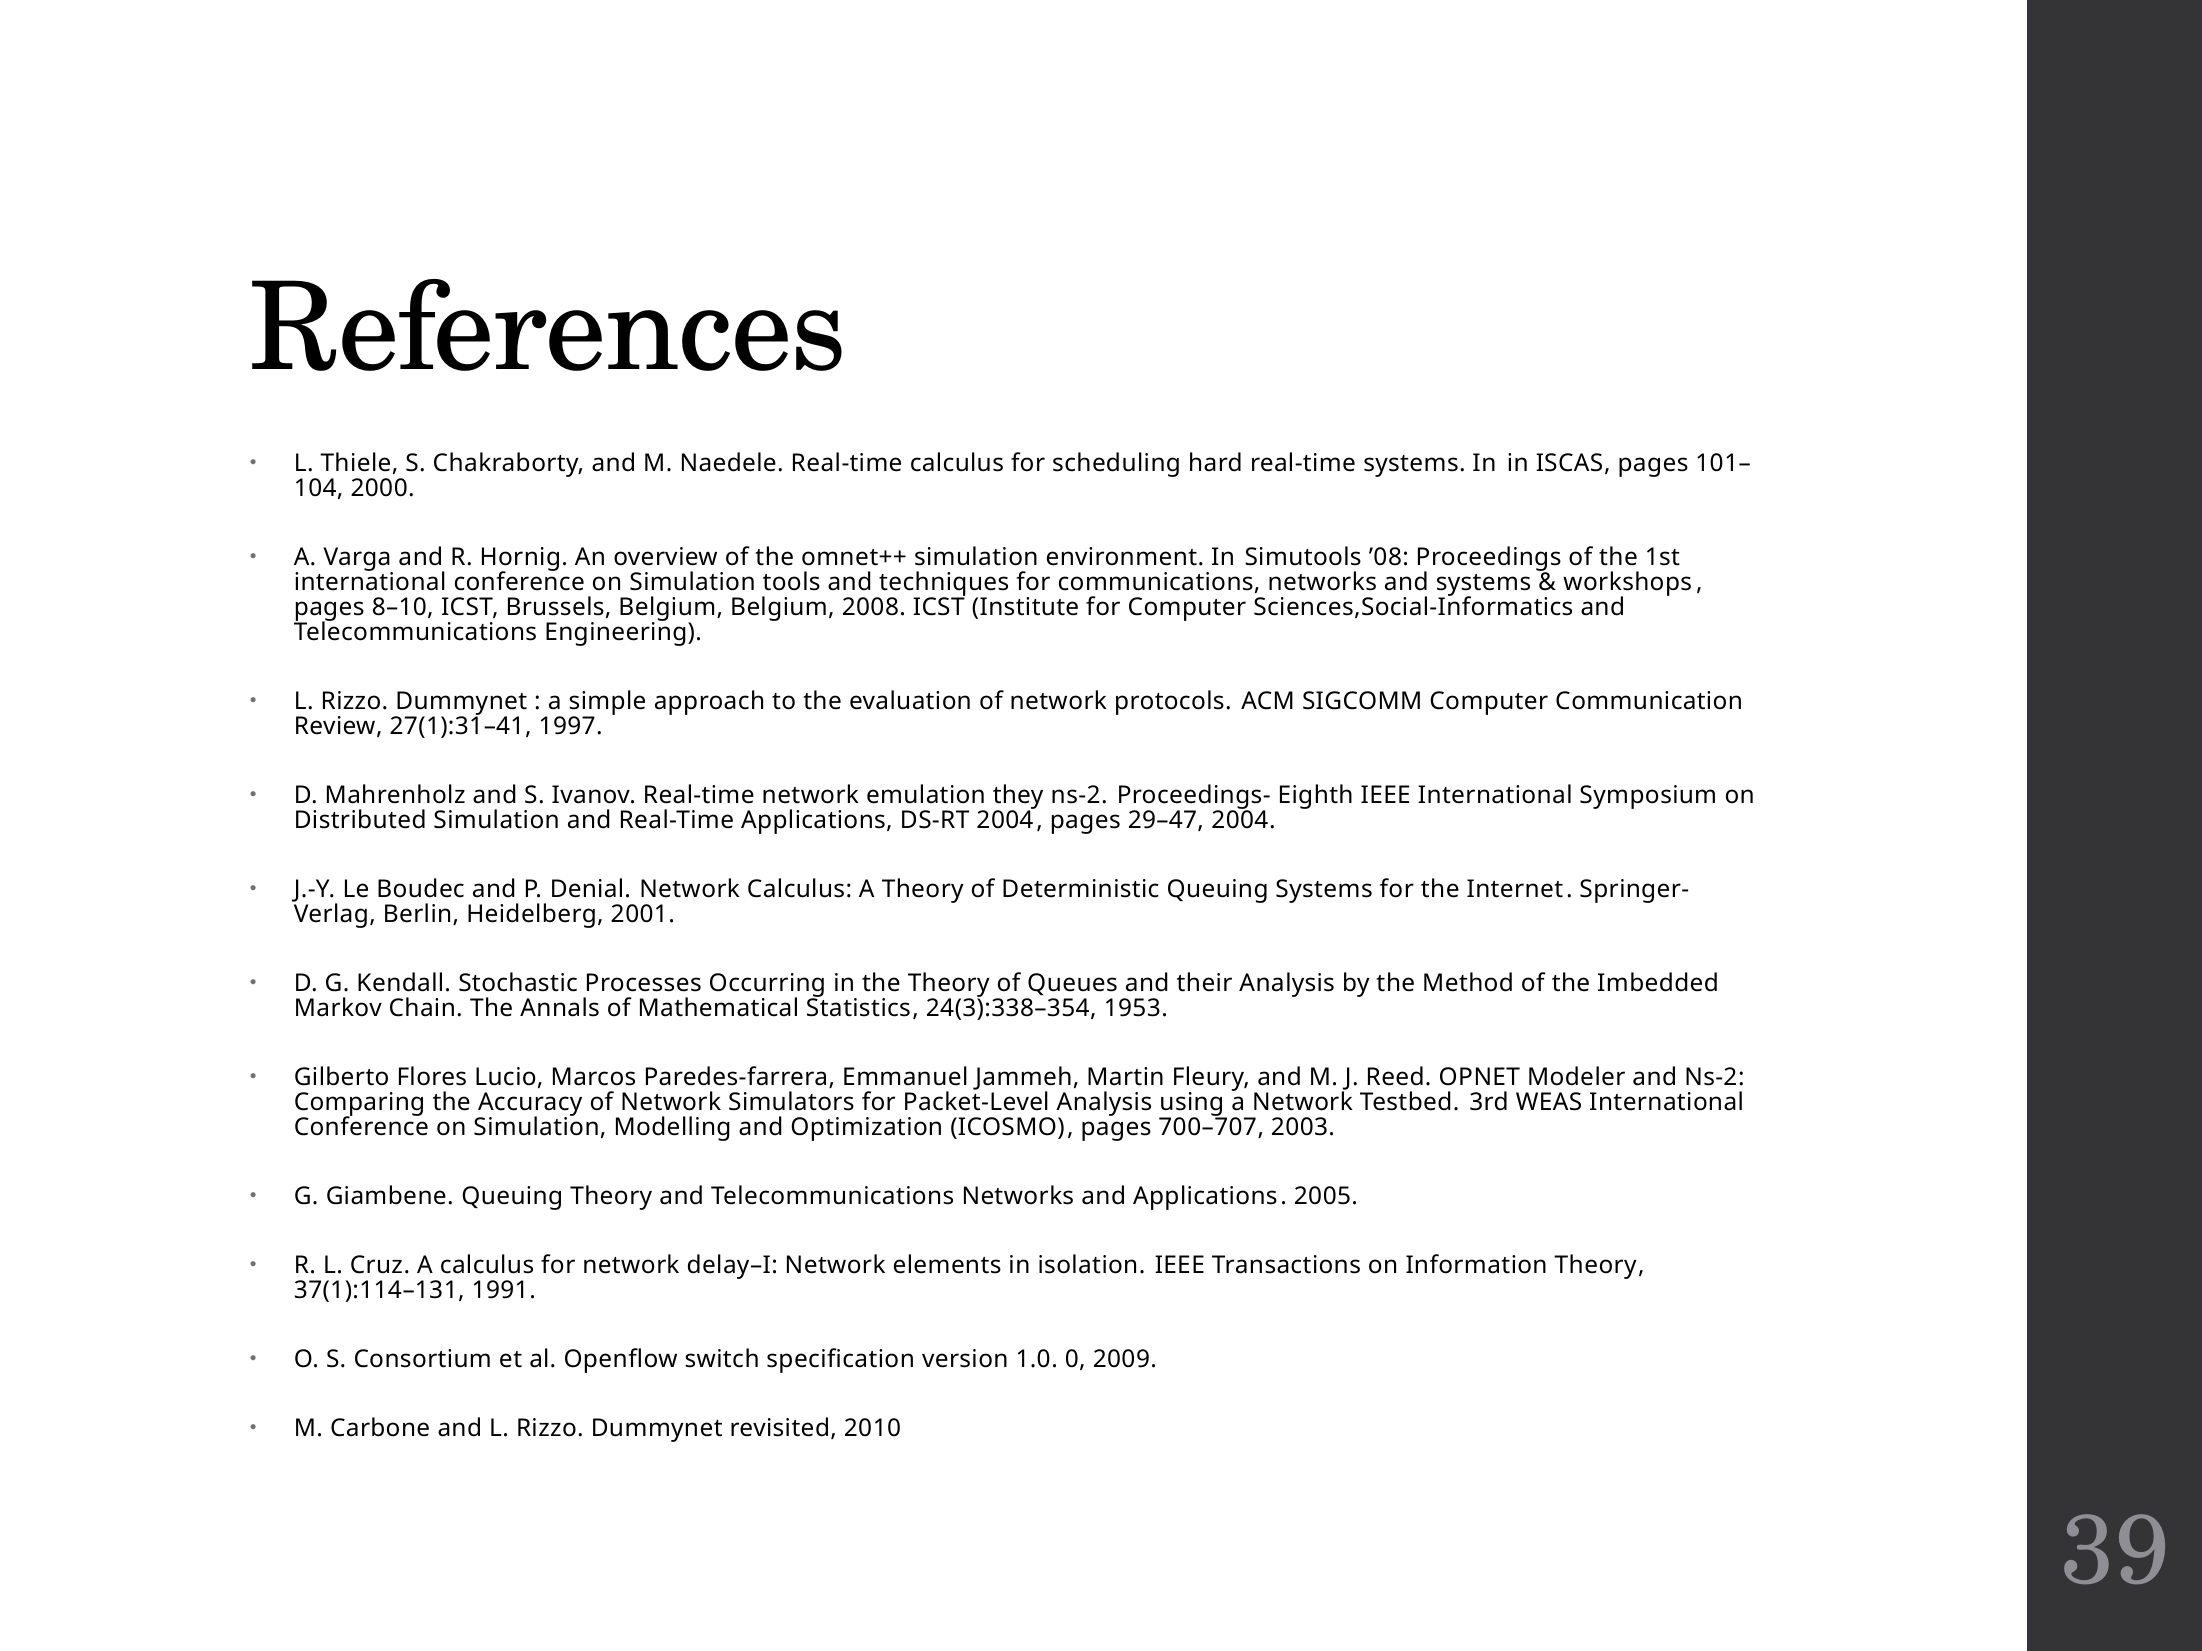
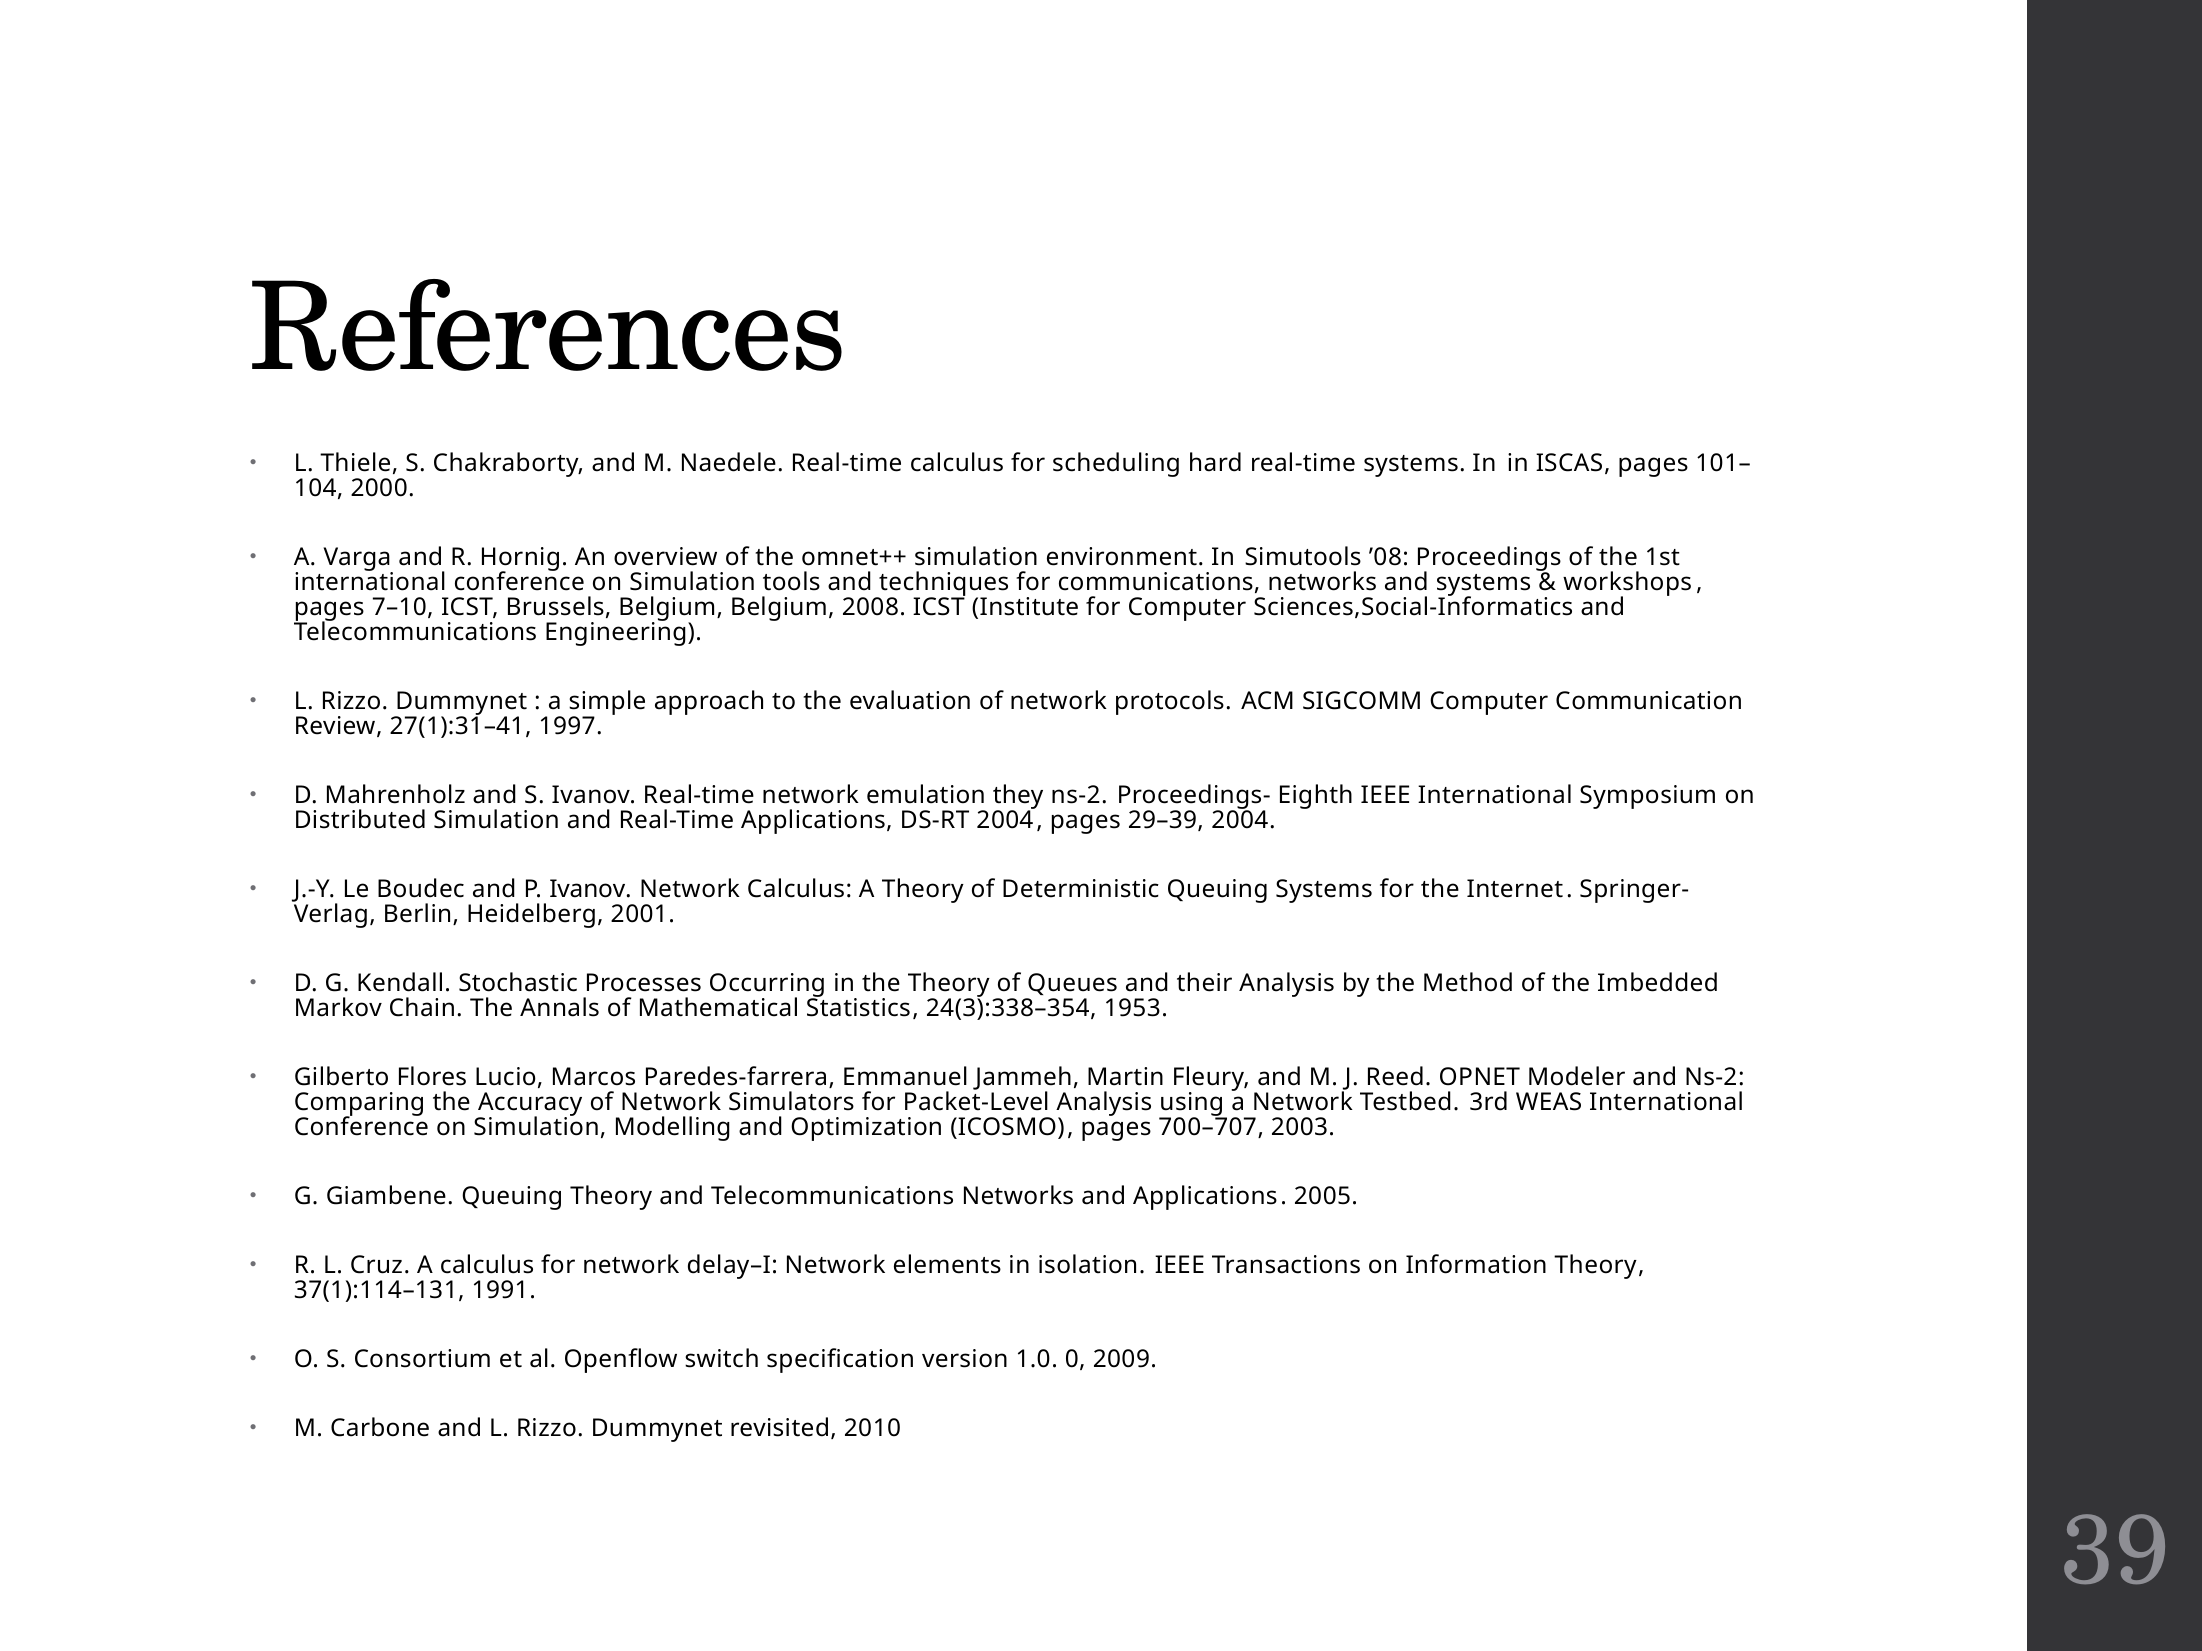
8–10: 8–10 -> 7–10
29–47: 29–47 -> 29–39
P Denial: Denial -> Ivanov
